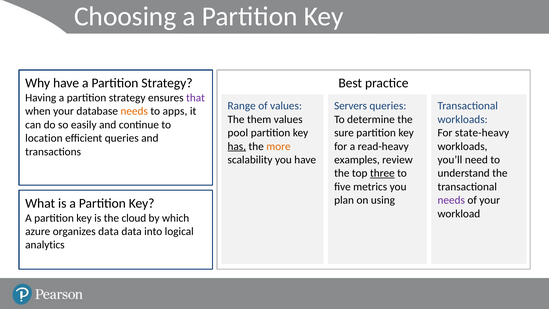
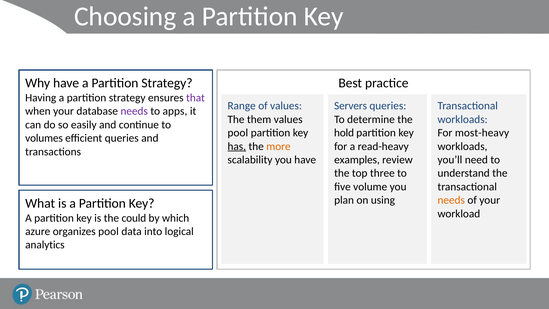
needs at (134, 111) colour: orange -> purple
sure: sure -> hold
state-heavy: state-heavy -> most-heavy
location: location -> volumes
three underline: present -> none
metrics: metrics -> volume
needs at (451, 200) colour: purple -> orange
cloud: cloud -> could
organizes data: data -> pool
